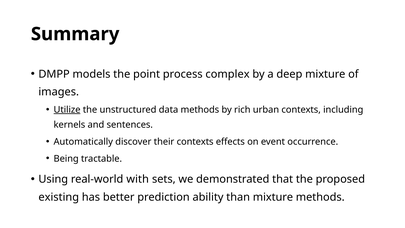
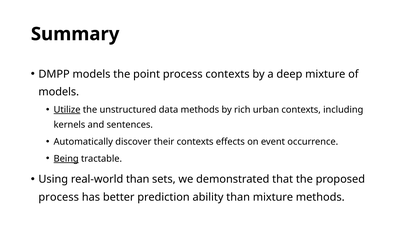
process complex: complex -> contexts
images at (59, 92): images -> models
Being underline: none -> present
real-world with: with -> than
existing at (59, 197): existing -> process
